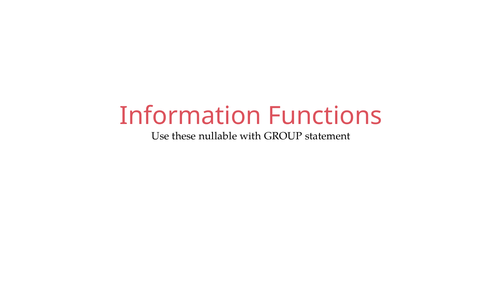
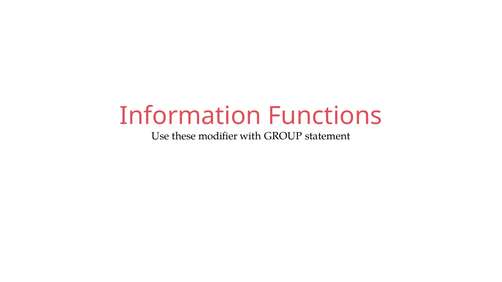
nullable: nullable -> modifier
